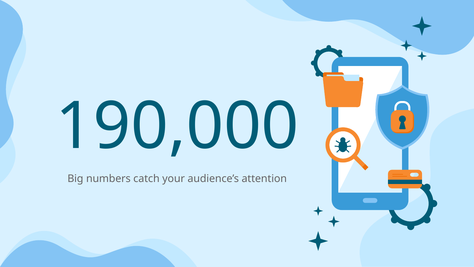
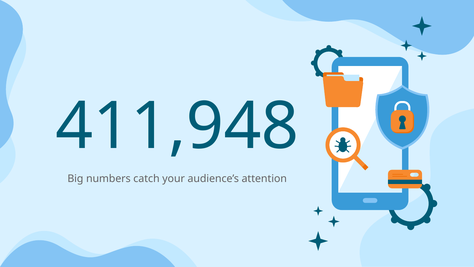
190,000: 190,000 -> 411,948
